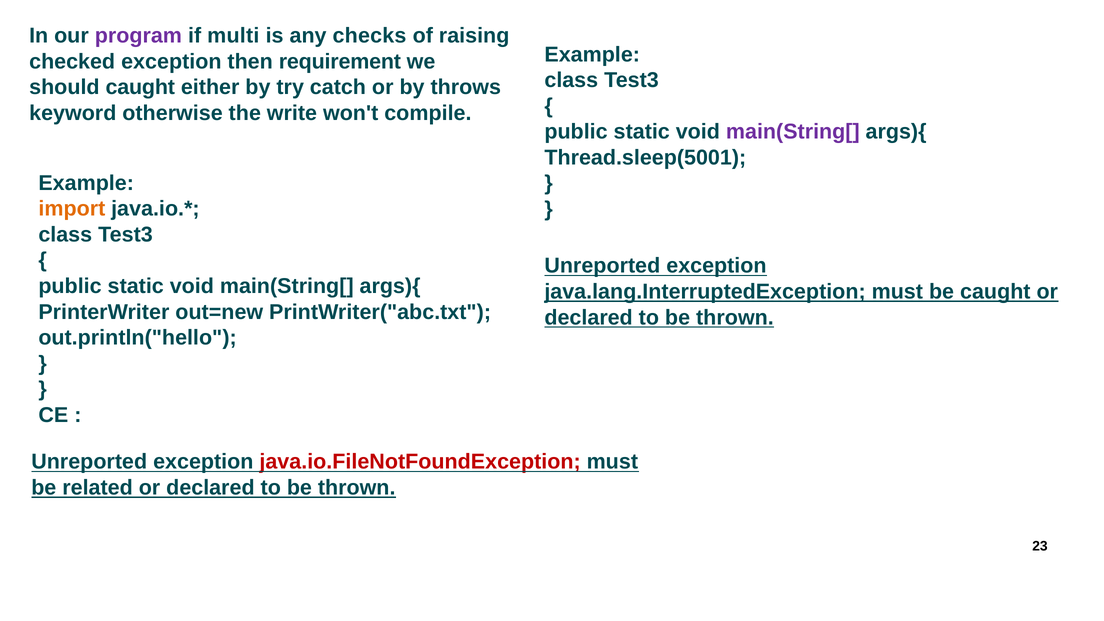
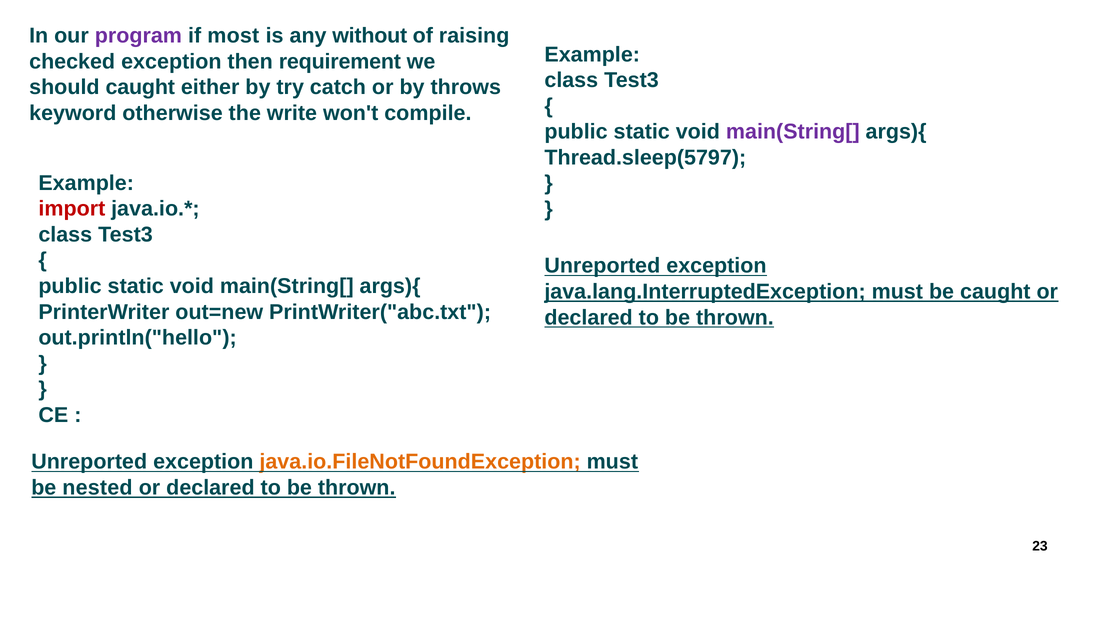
multi: multi -> most
checks: checks -> without
Thread.sleep(5001: Thread.sleep(5001 -> Thread.sleep(5797
import colour: orange -> red
java.io.FileNotFoundException colour: red -> orange
related: related -> nested
